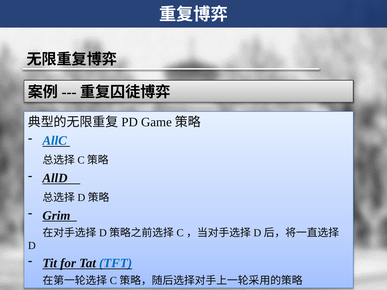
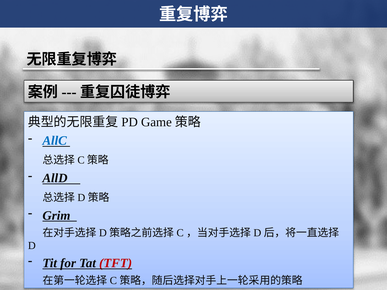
TFT colour: blue -> red
